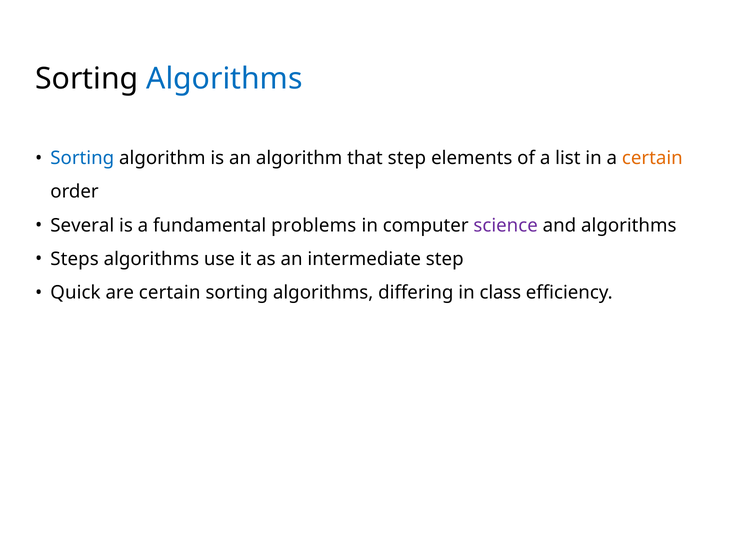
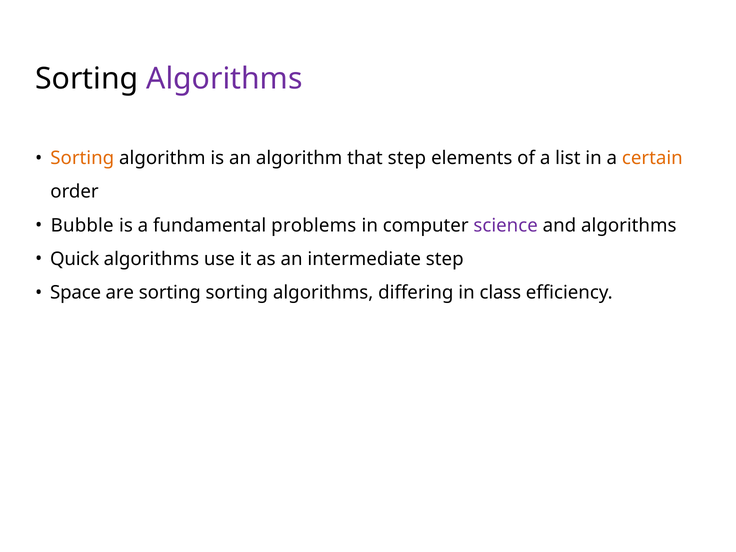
Algorithms at (224, 79) colour: blue -> purple
Sorting at (82, 158) colour: blue -> orange
Several: Several -> Bubble
Steps: Steps -> Quick
Quick: Quick -> Space
are certain: certain -> sorting
